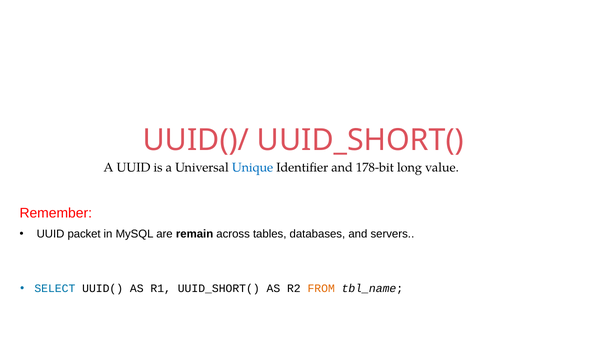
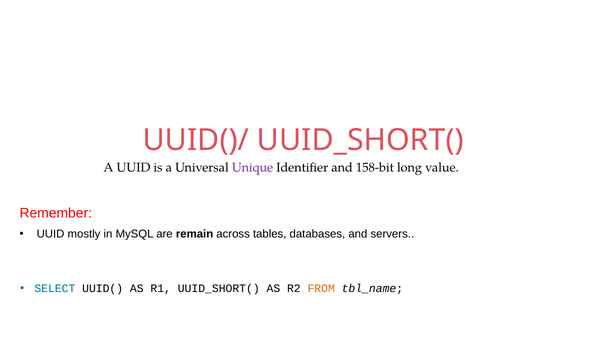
Unique colour: blue -> purple
178-bit: 178-bit -> 158-bit
packet: packet -> mostly
